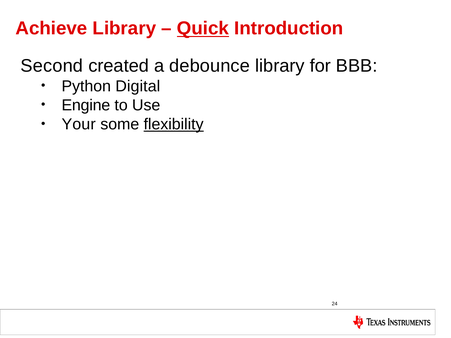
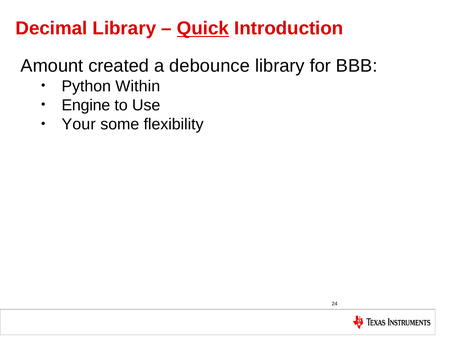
Achieve: Achieve -> Decimal
Second: Second -> Amount
Digital: Digital -> Within
flexibility underline: present -> none
